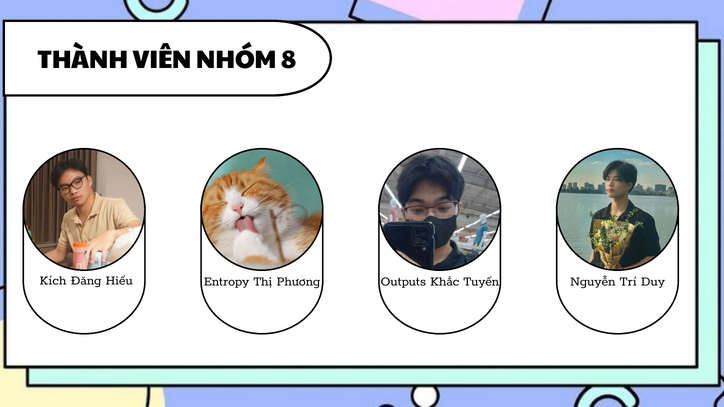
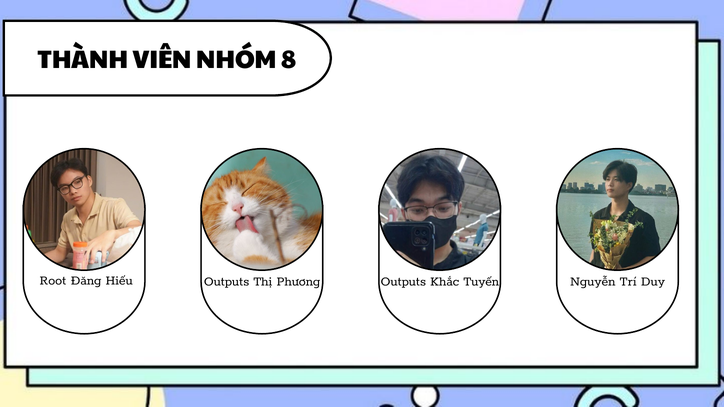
Kích: Kích -> Root
Hiếu Entropy: Entropy -> Outputs
